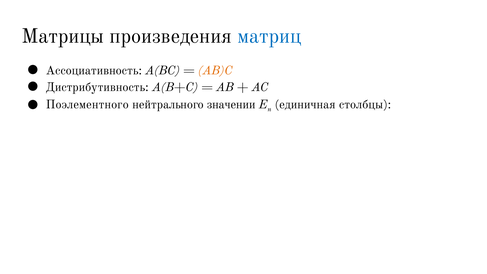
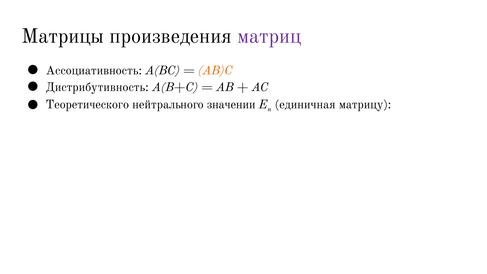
матриц colour: blue -> purple
Поэлементного: Поэлементного -> Теоретического
столбцы: столбцы -> матрицу
